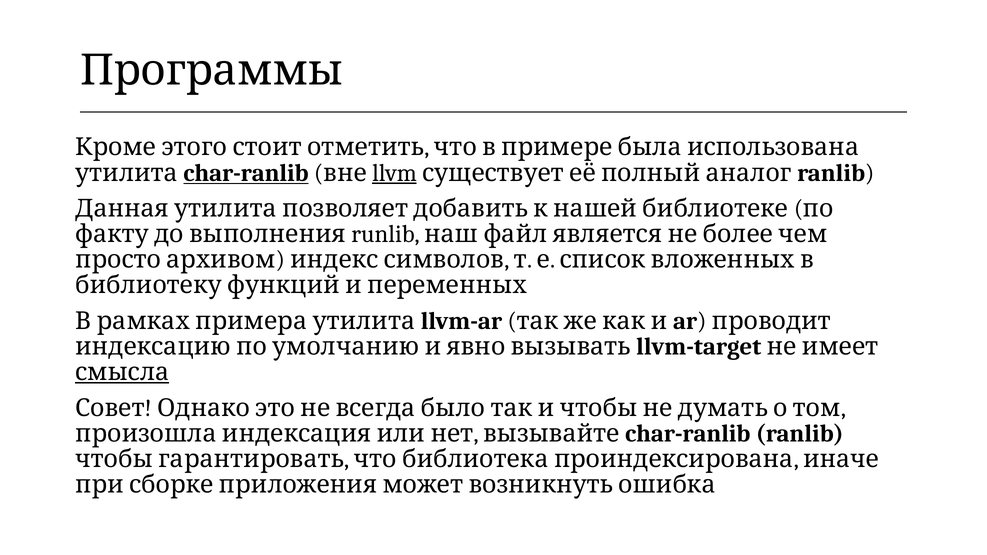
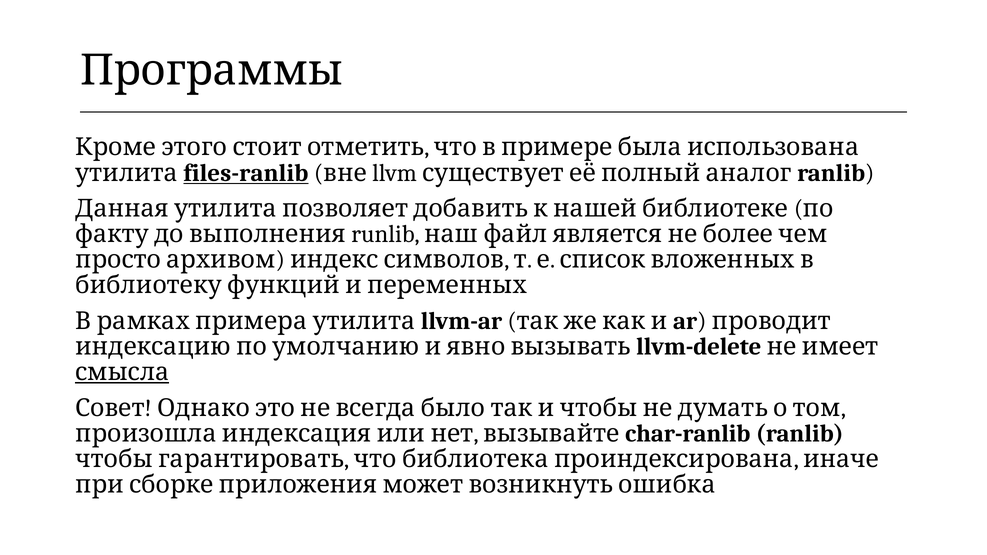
утилита char-ranlib: char-ranlib -> files-ranlib
llvm underline: present -> none
llvm-target: llvm-target -> llvm-delete
